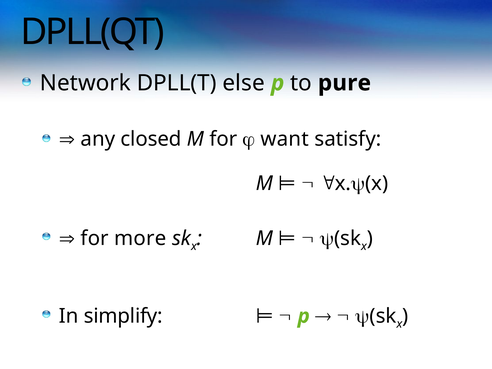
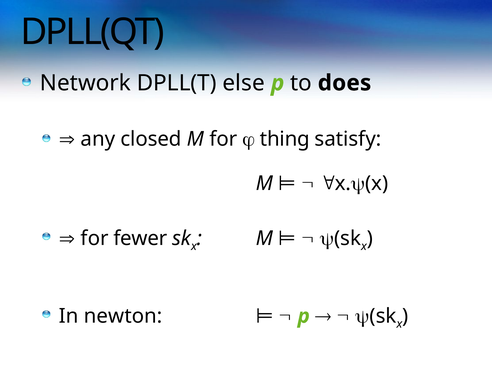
pure: pure -> does
want: want -> thing
more: more -> fewer
simplify: simplify -> newton
